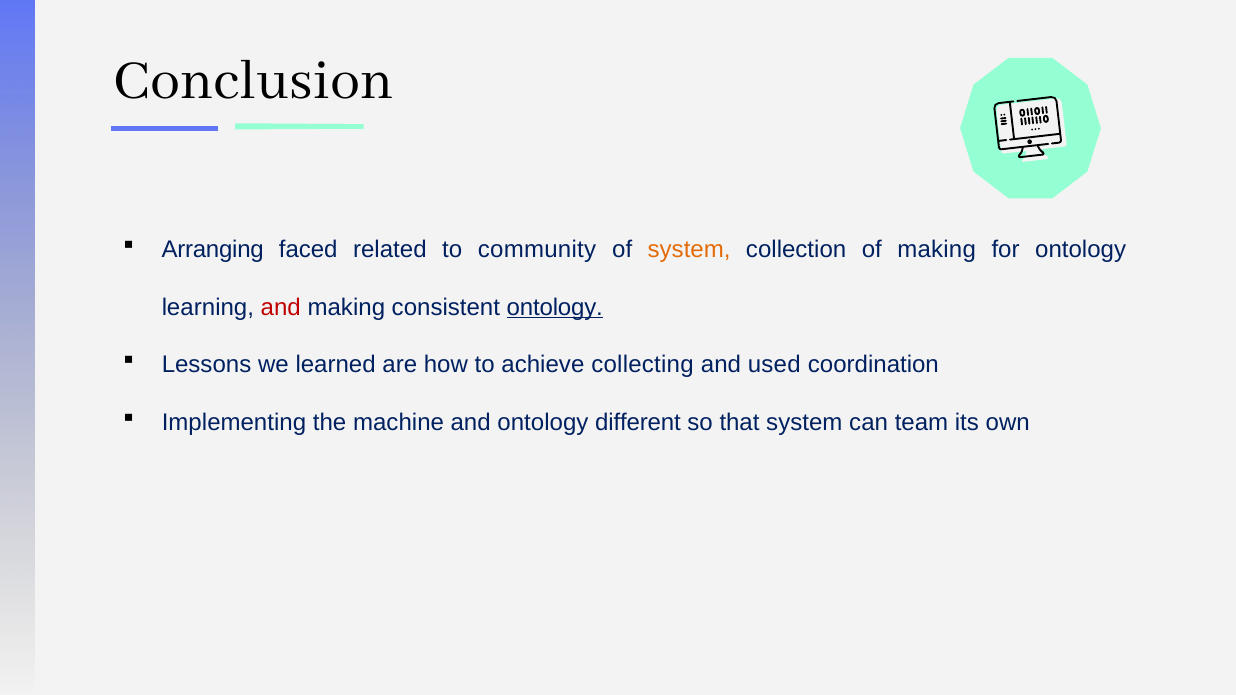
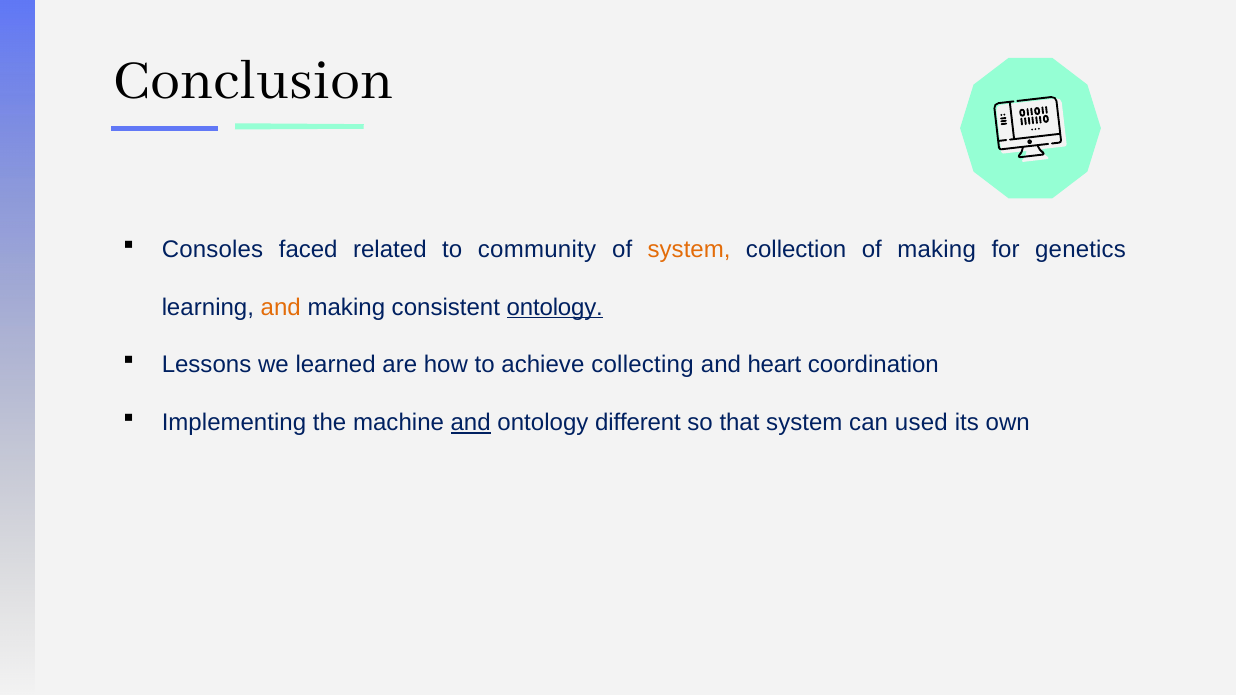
Arranging: Arranging -> Consoles
for ontology: ontology -> genetics
and at (281, 307) colour: red -> orange
used: used -> heart
and at (471, 423) underline: none -> present
team: team -> used
